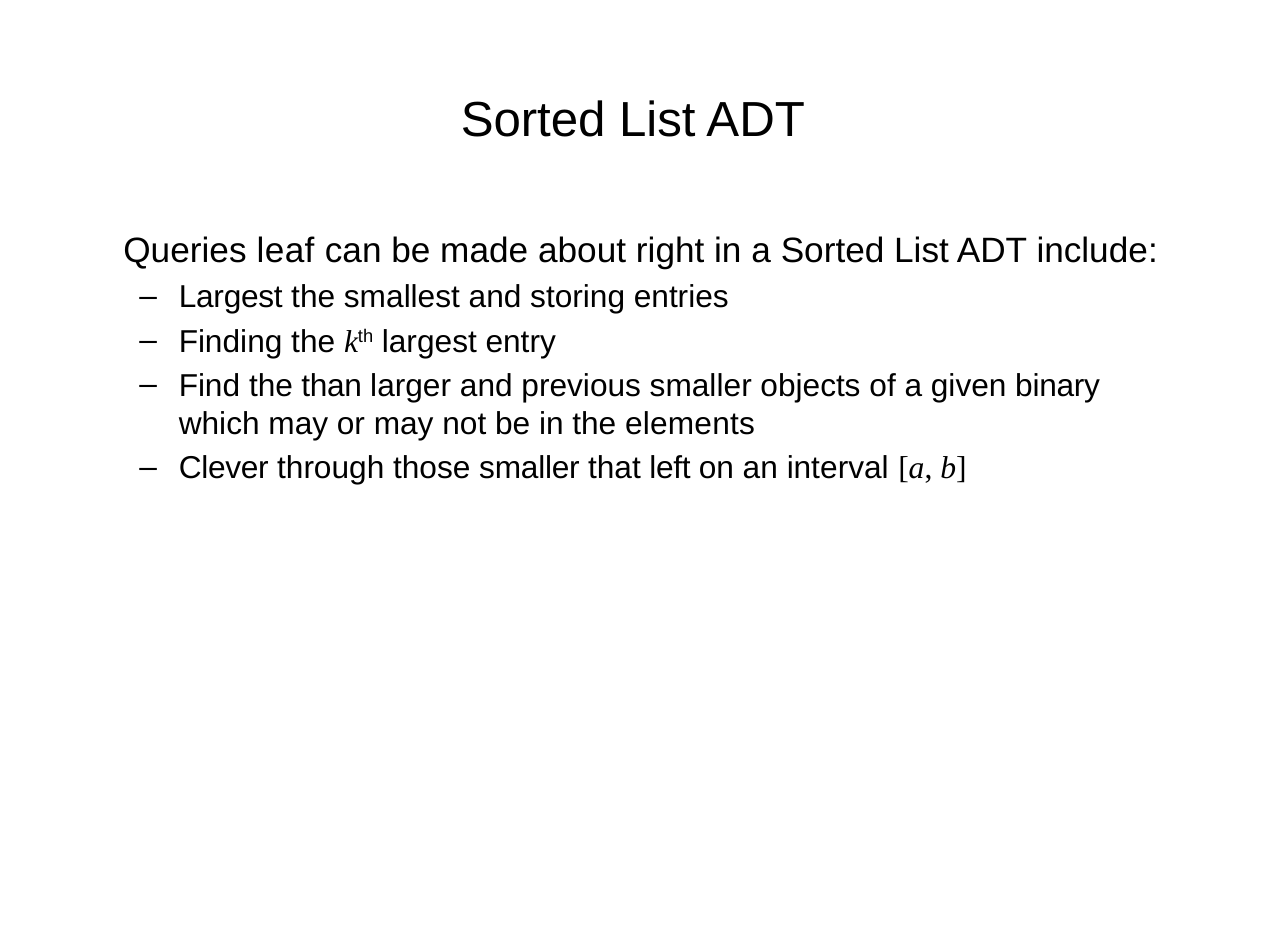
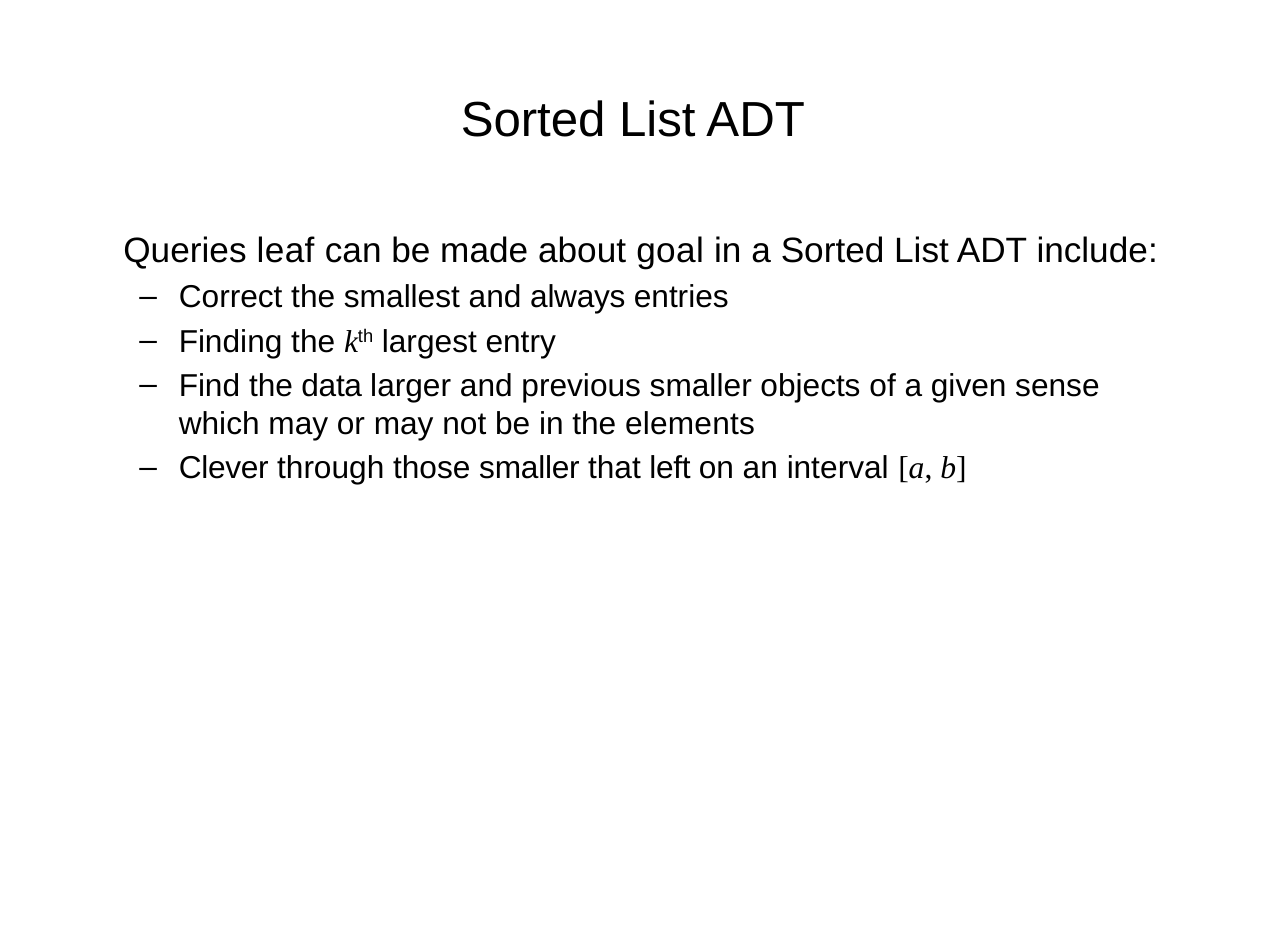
right: right -> goal
Largest at (231, 298): Largest -> Correct
storing: storing -> always
than: than -> data
binary: binary -> sense
